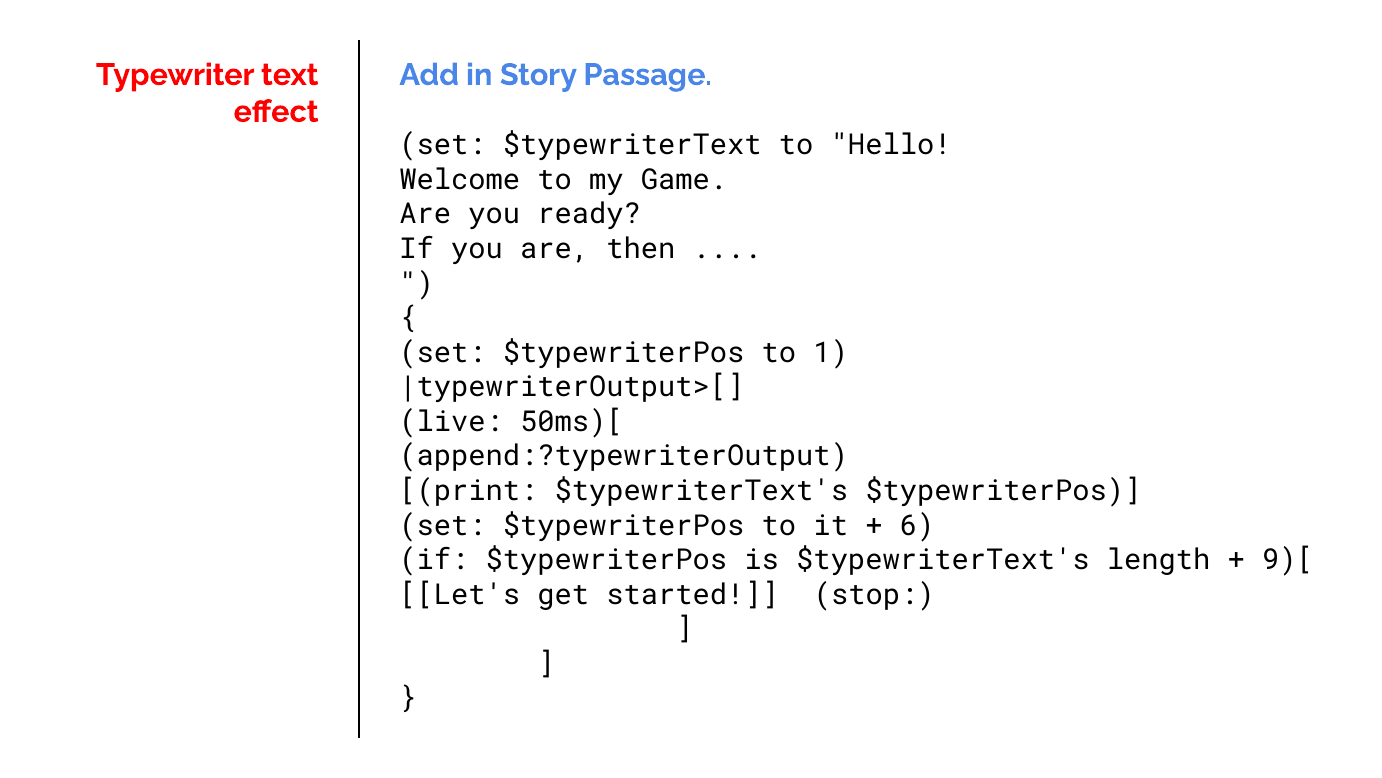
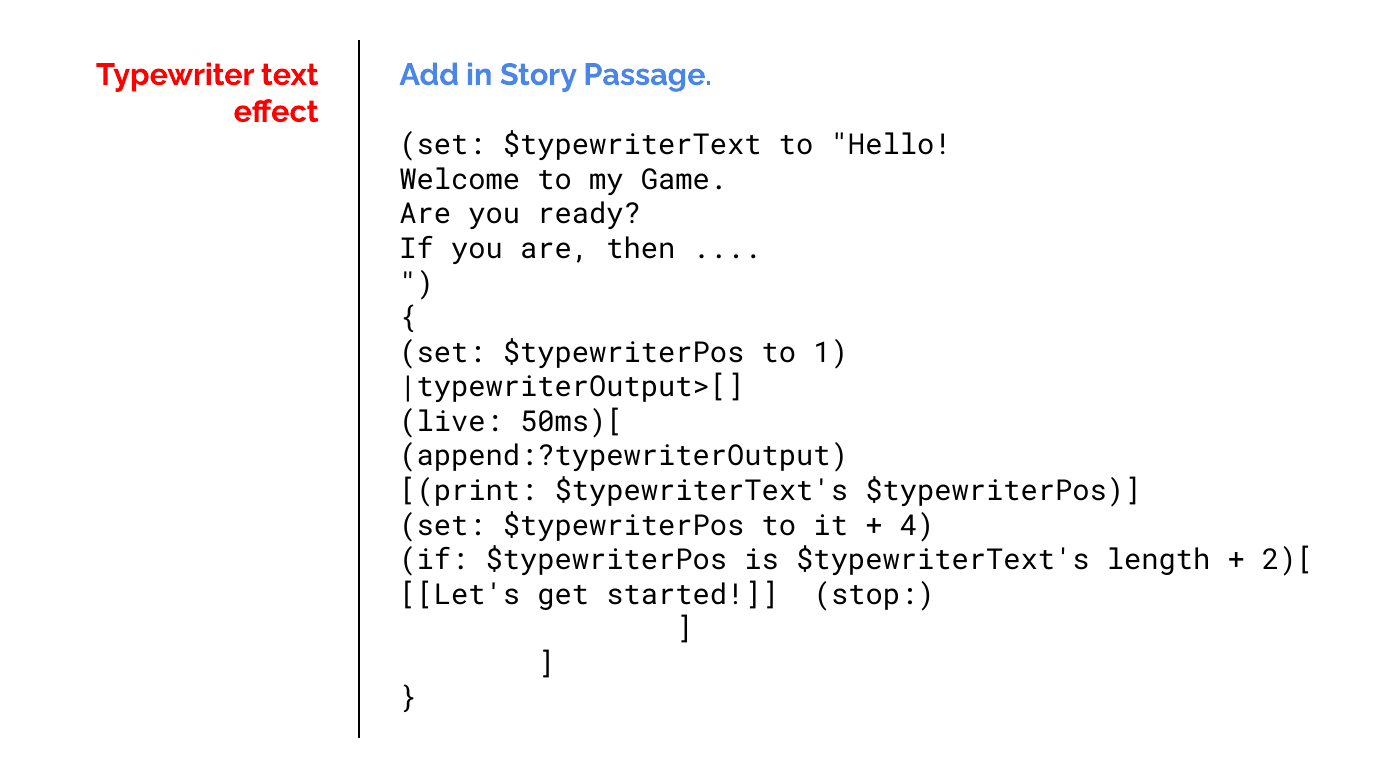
6: 6 -> 4
9)[: 9)[ -> 2)[
